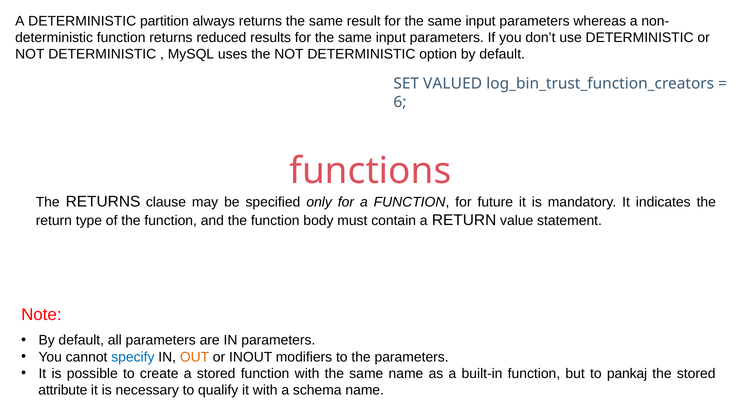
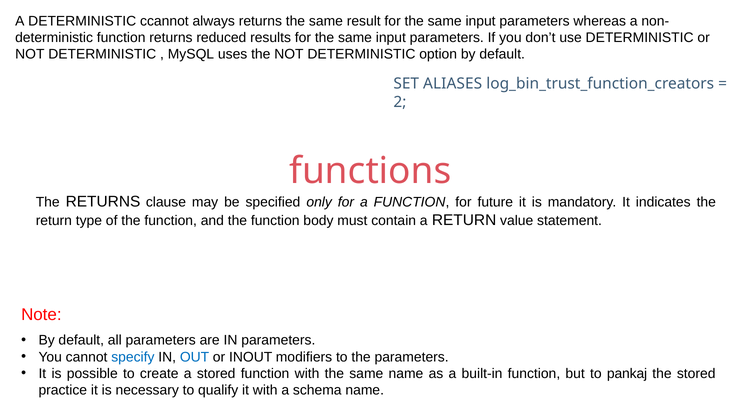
partition: partition -> ccannot
VALUED: VALUED -> ALIASES
6: 6 -> 2
OUT colour: orange -> blue
attribute: attribute -> practice
